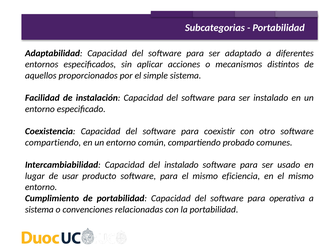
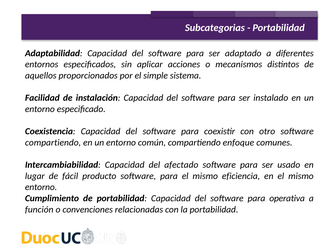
probado: probado -> enfoque
del instalado: instalado -> afectado
usar: usar -> fácil
sistema at (39, 210): sistema -> función
